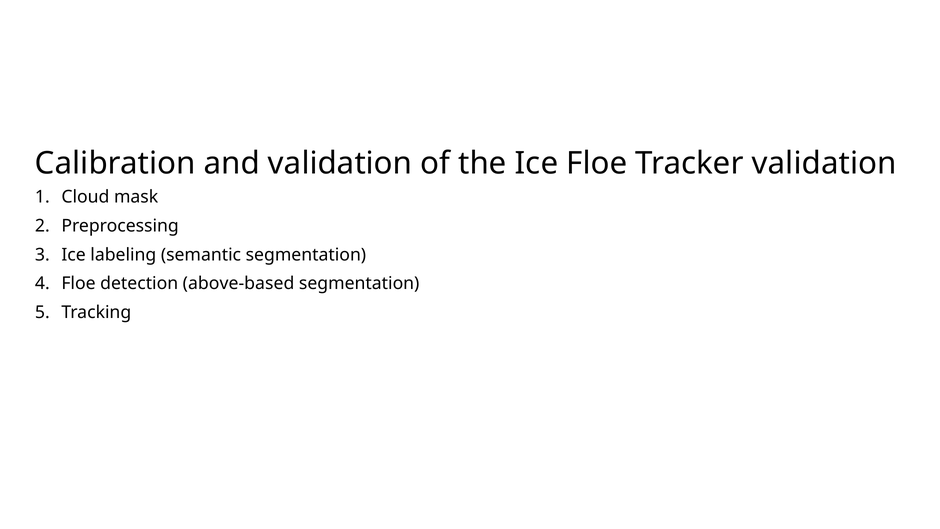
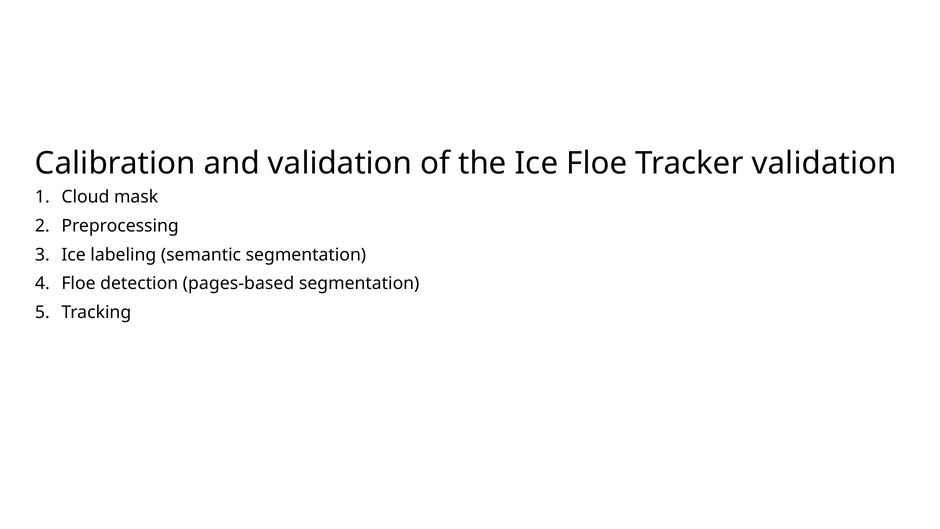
above-based: above-based -> pages-based
